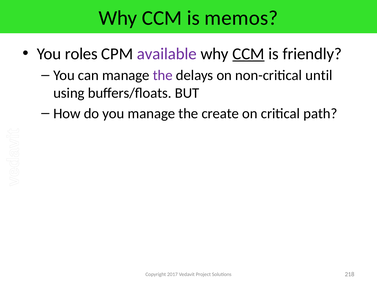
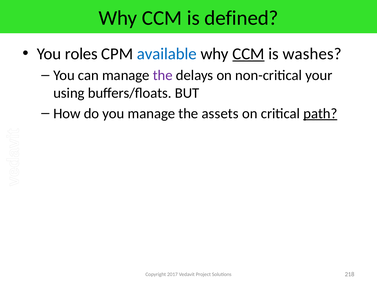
memos: memos -> defined
available colour: purple -> blue
friendly: friendly -> washes
until: until -> your
create: create -> assets
path underline: none -> present
